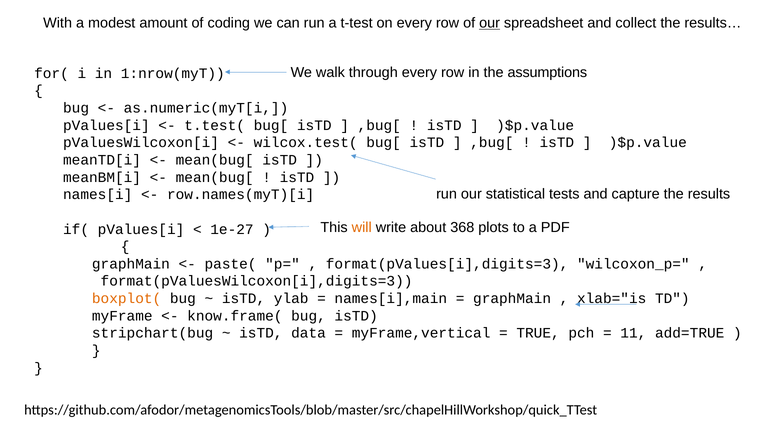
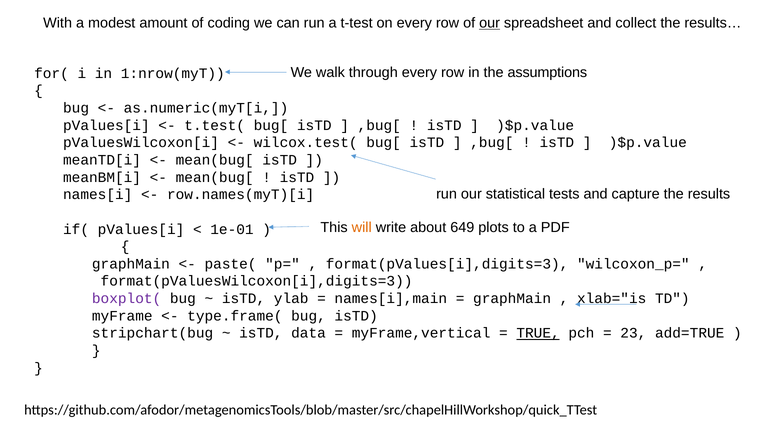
368: 368 -> 649
1e-27: 1e-27 -> 1e-01
boxplot( colour: orange -> purple
know.frame(: know.frame( -> type.frame(
TRUE underline: none -> present
11: 11 -> 23
